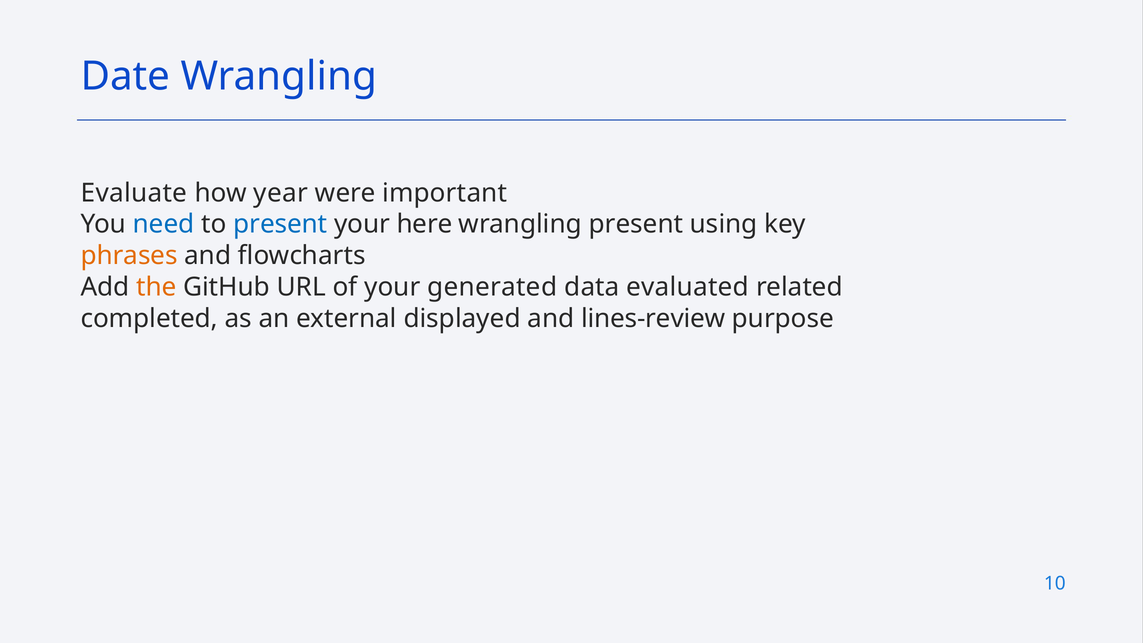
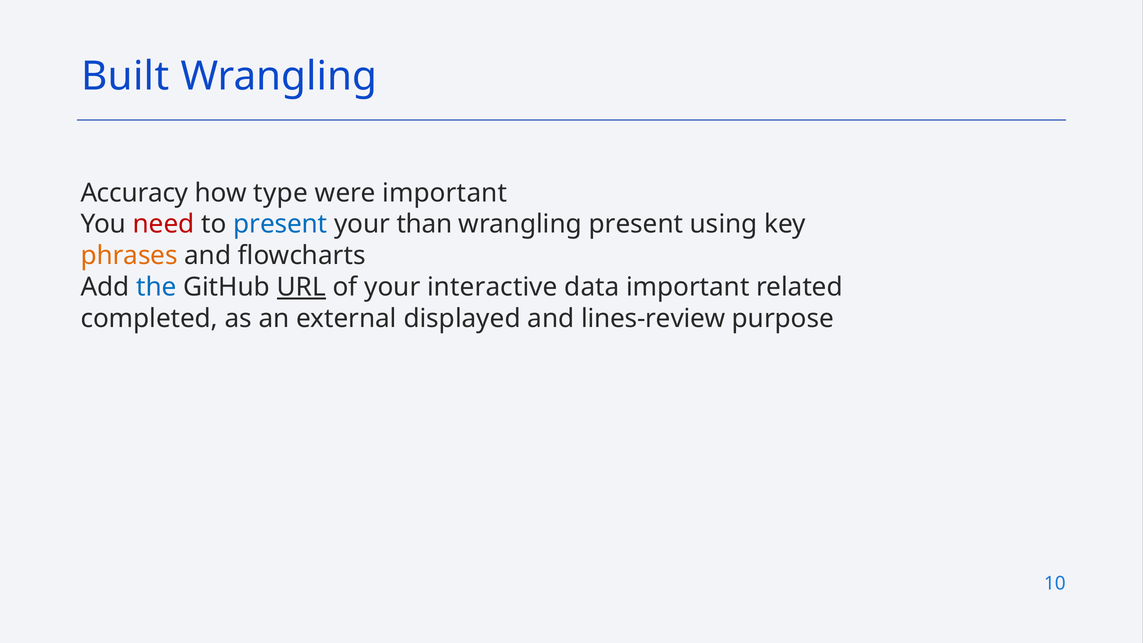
Date: Date -> Built
Evaluate: Evaluate -> Accuracy
year: year -> type
need colour: blue -> red
here: here -> than
the colour: orange -> blue
URL underline: none -> present
generated: generated -> interactive
data evaluated: evaluated -> important
